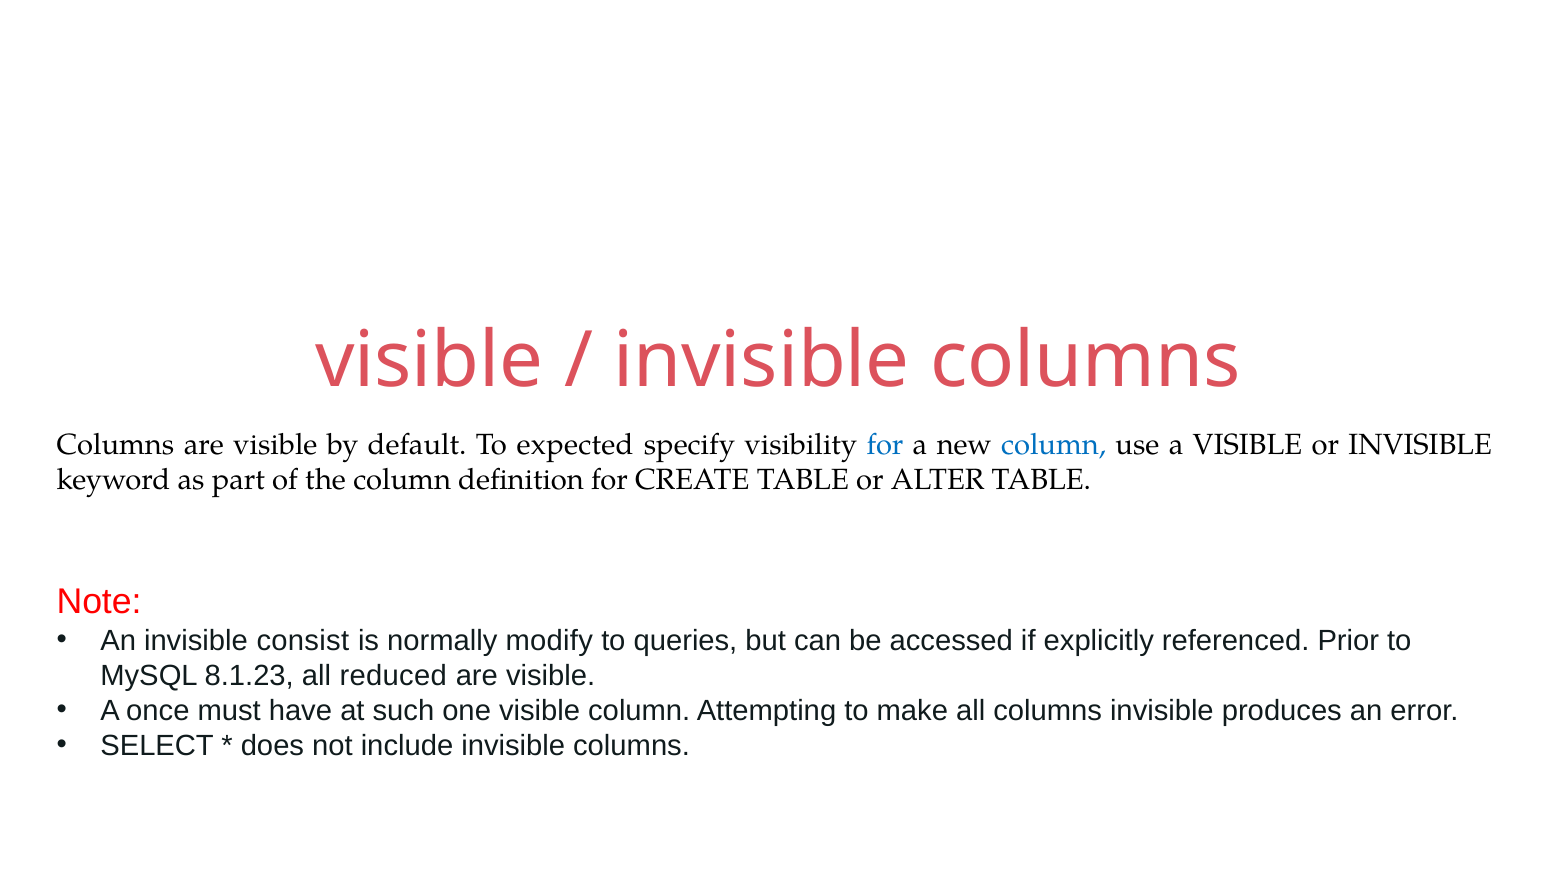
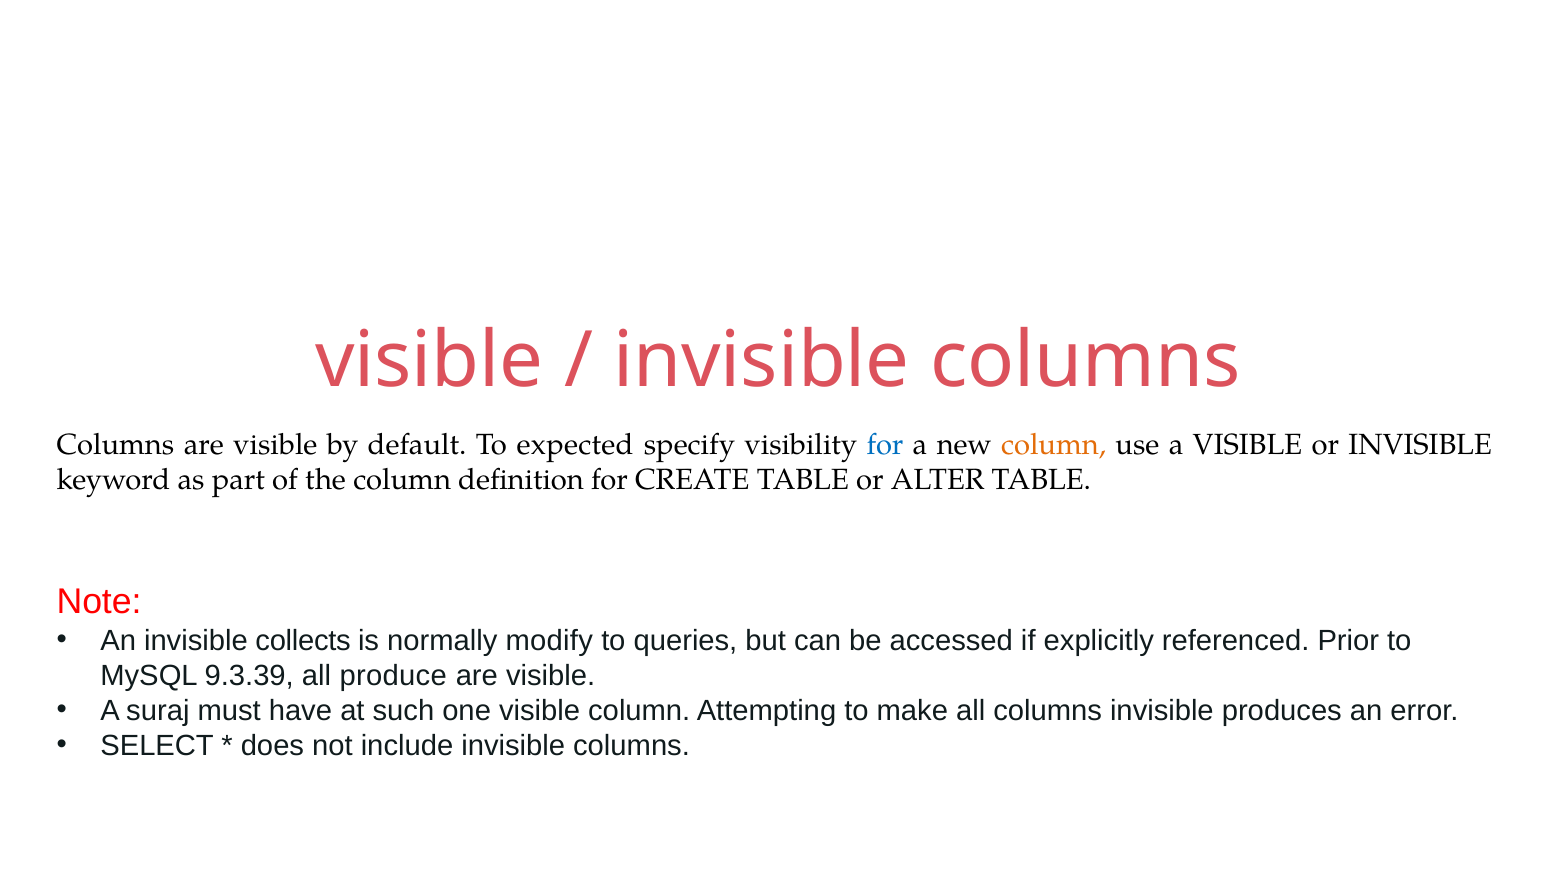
column at (1054, 445) colour: blue -> orange
consist: consist -> collects
8.1.23: 8.1.23 -> 9.3.39
reduced: reduced -> produce
once: once -> suraj
